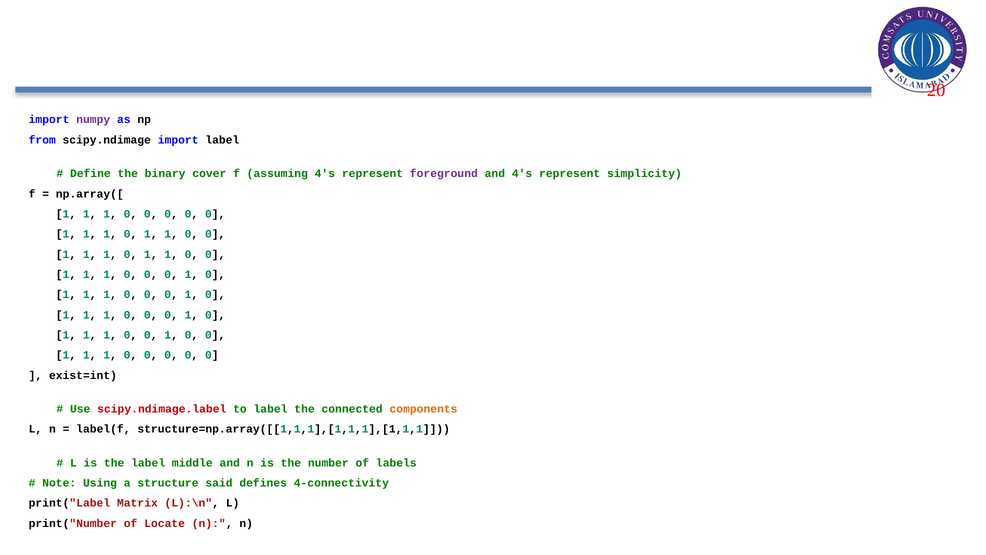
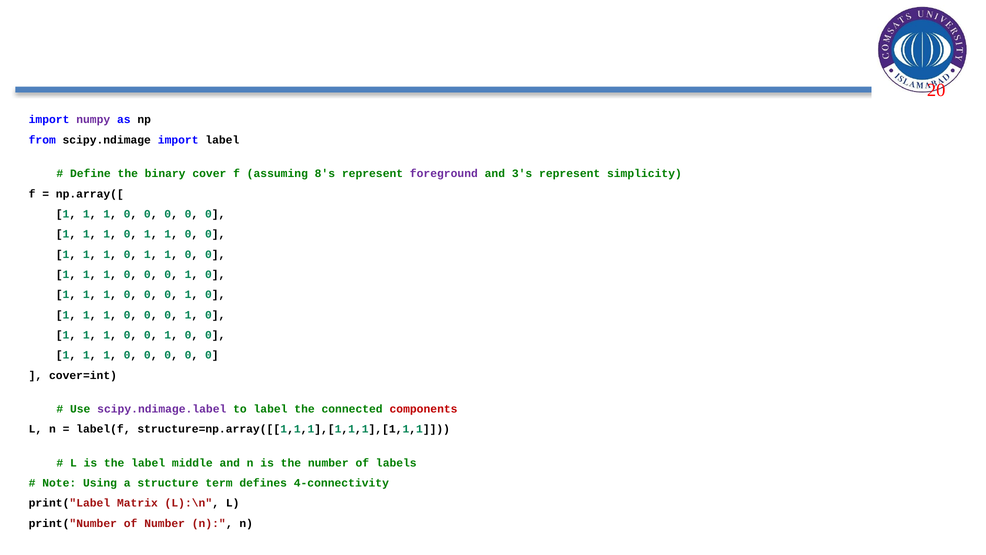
assuming 4's: 4's -> 8's
and 4's: 4's -> 3's
exist=int: exist=int -> cover=int
scipy.ndimage.label colour: red -> purple
components colour: orange -> red
said: said -> term
of Locate: Locate -> Number
